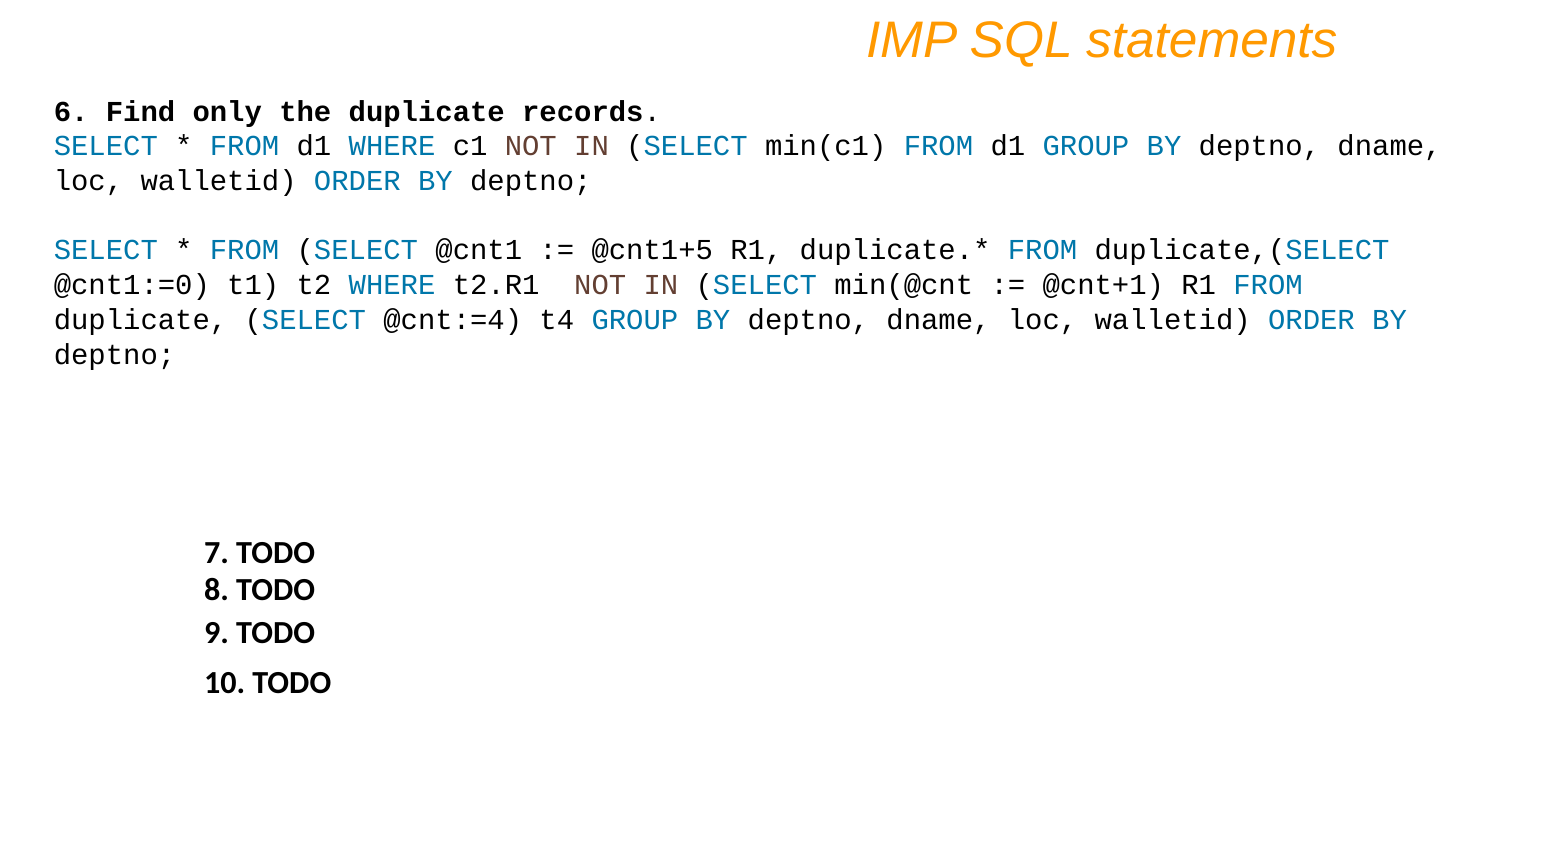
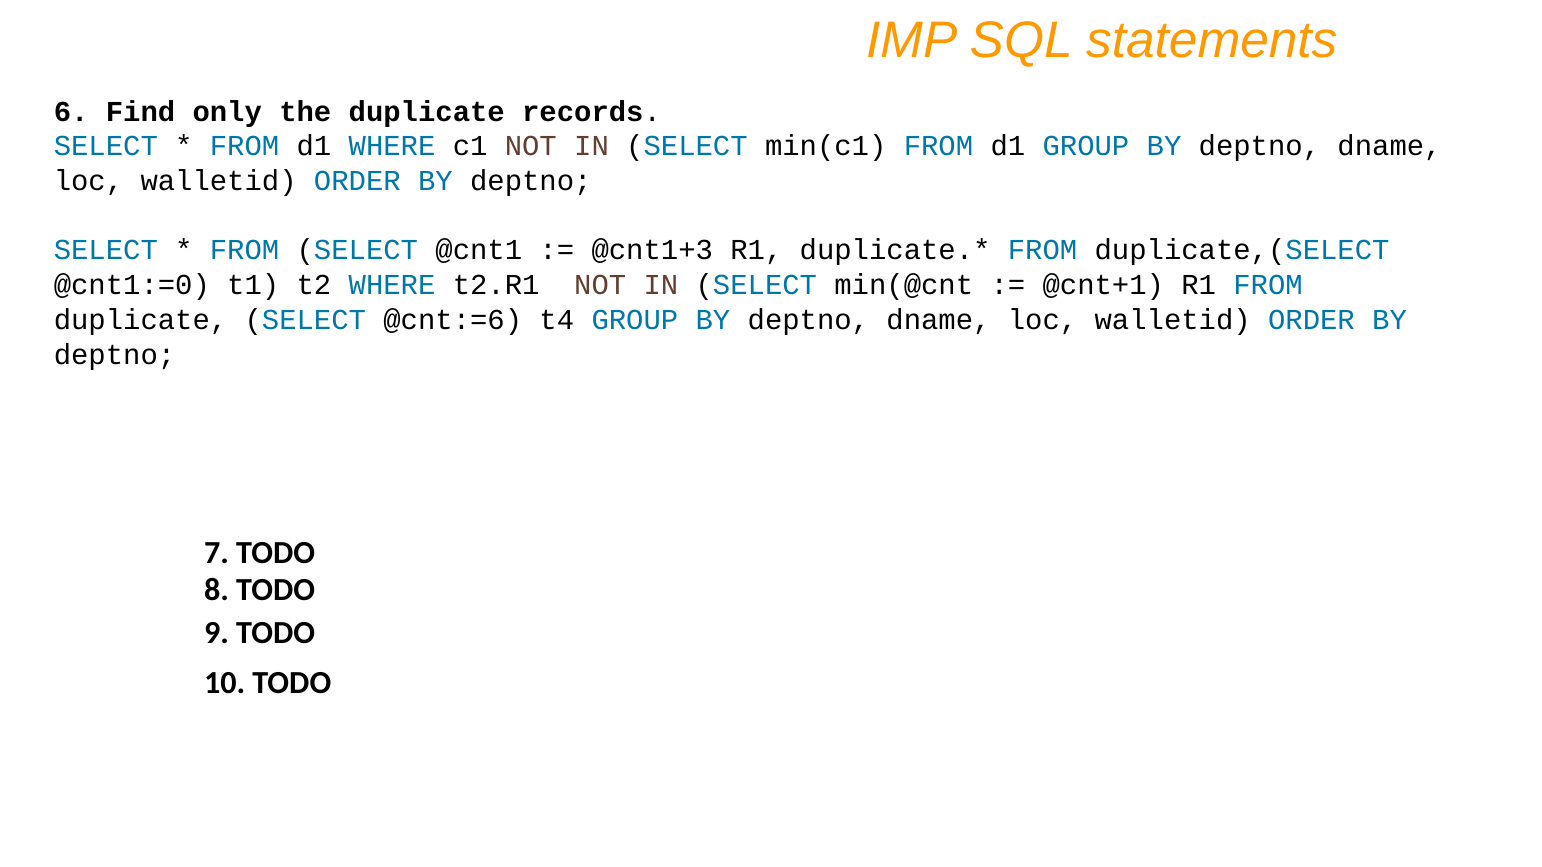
@cnt1+5: @cnt1+5 -> @cnt1+3
@cnt:=4: @cnt:=4 -> @cnt:=6
